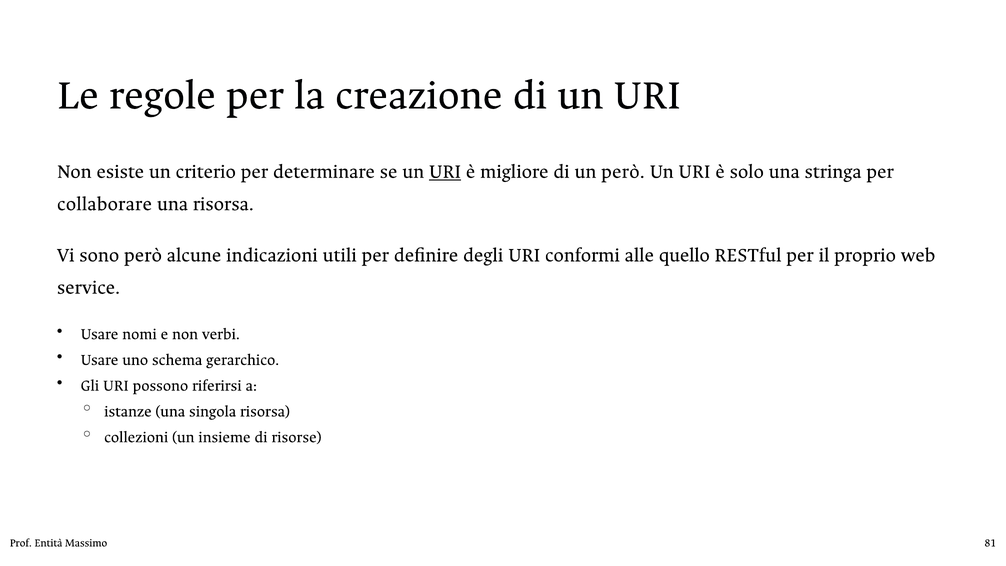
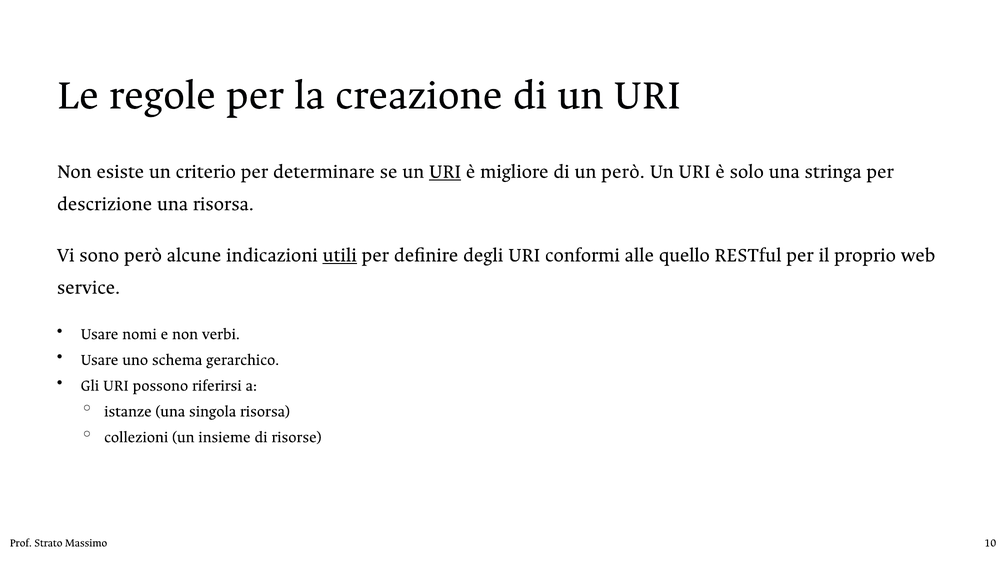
collaborare: collaborare -> descrizione
utili underline: none -> present
Entità: Entità -> Strato
81: 81 -> 10
